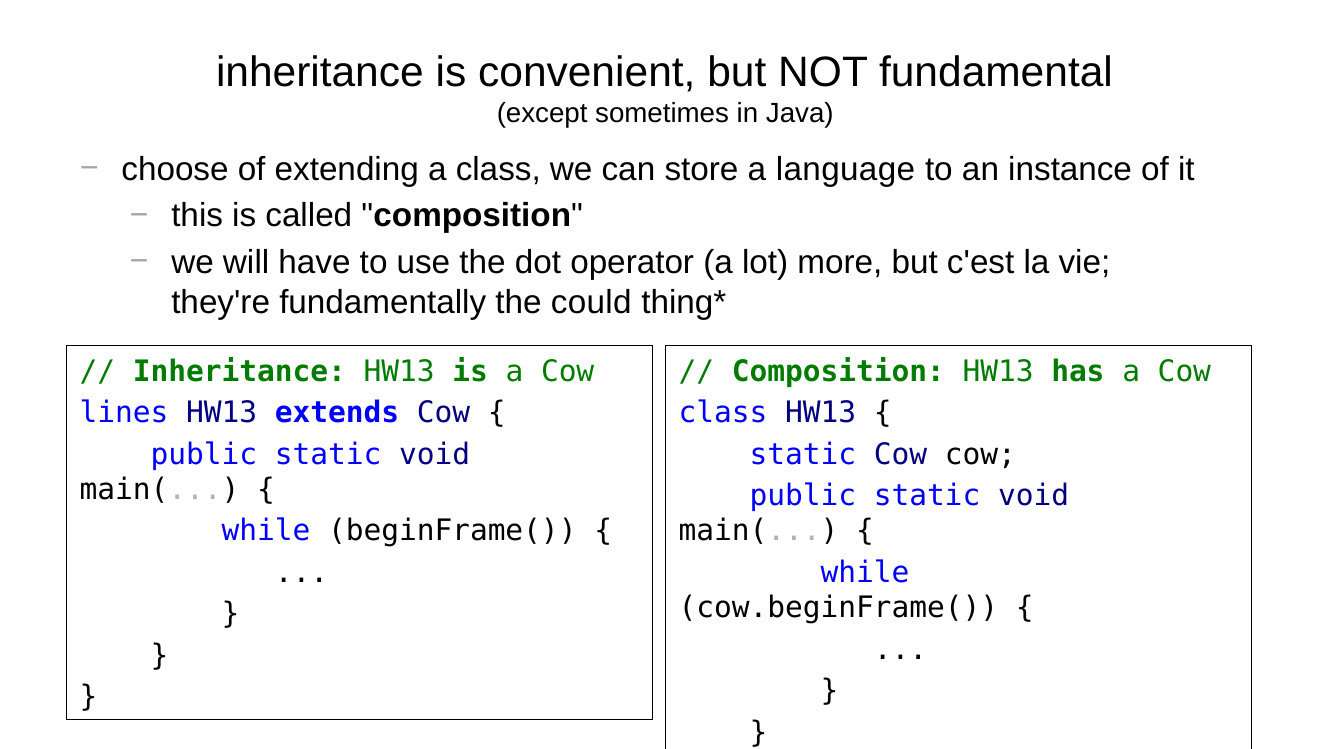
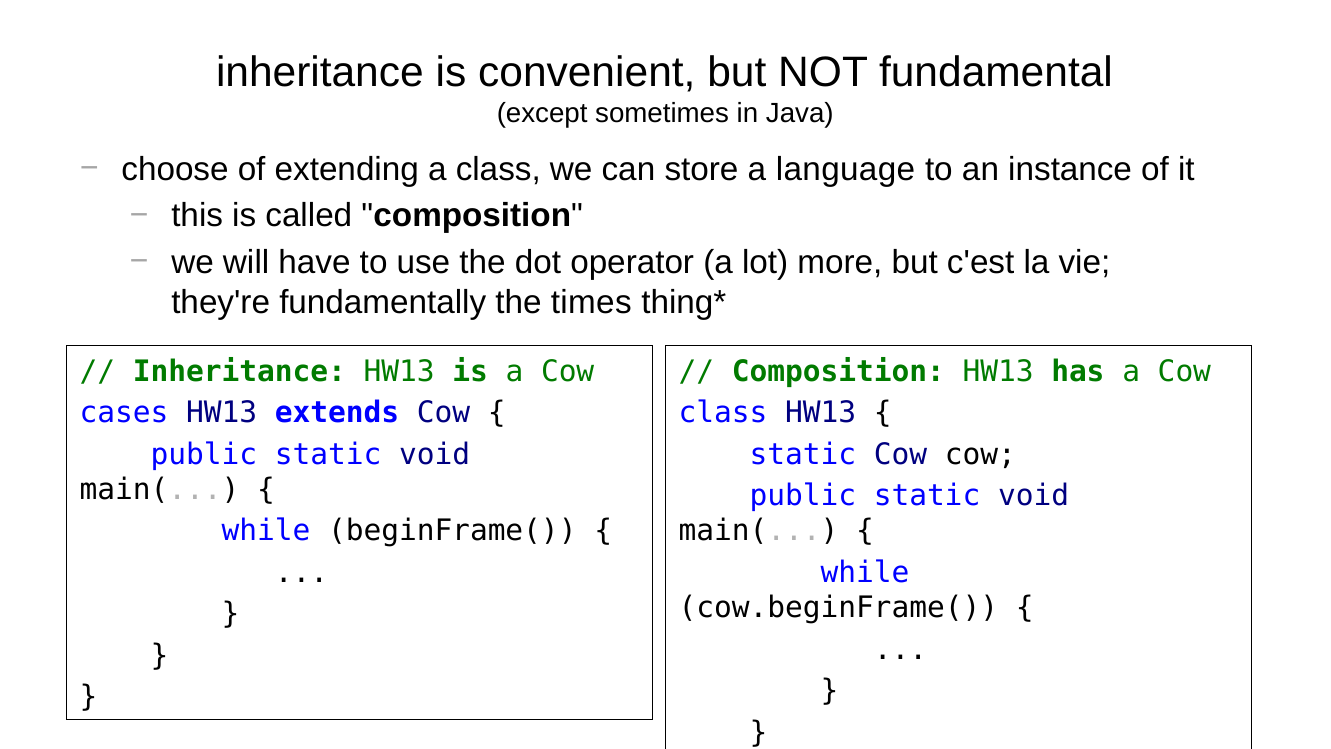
could: could -> times
lines: lines -> cases
